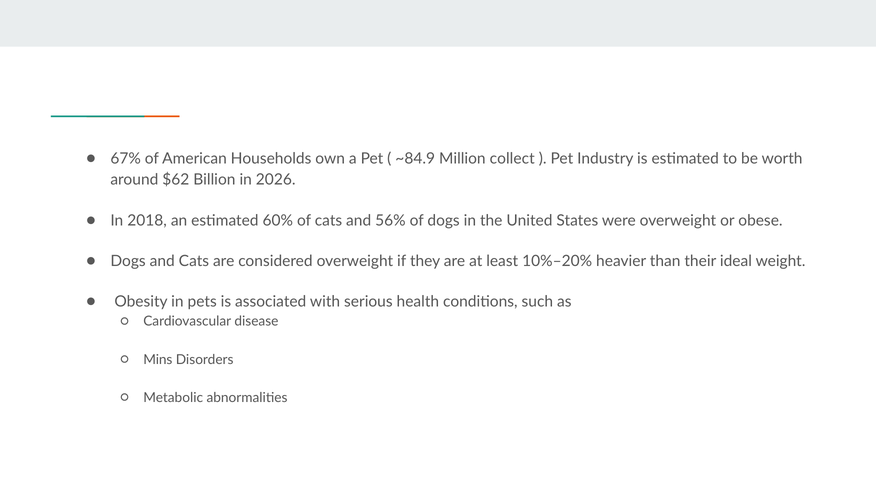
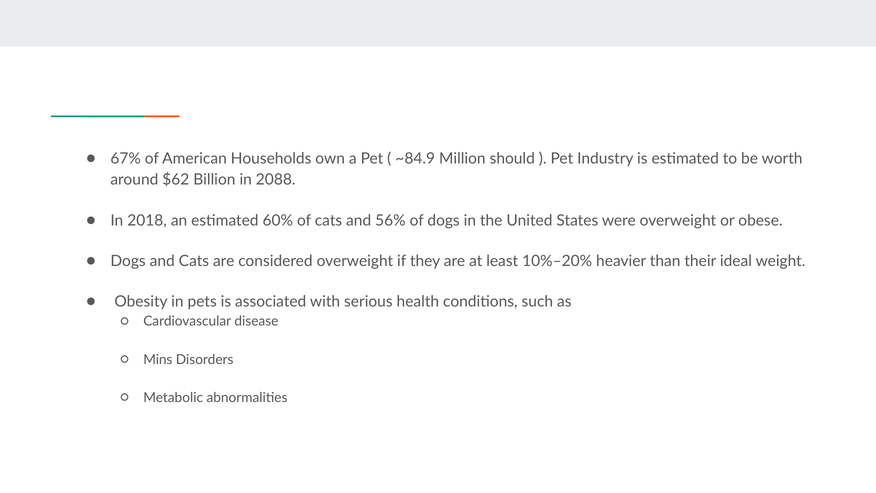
collect: collect -> should
2026: 2026 -> 2088
